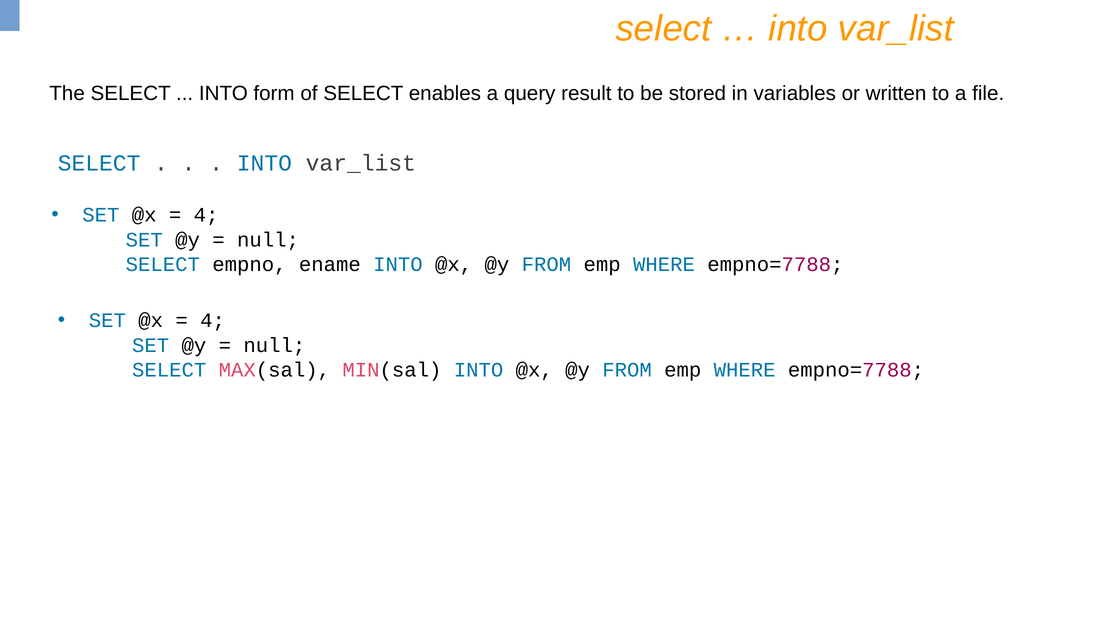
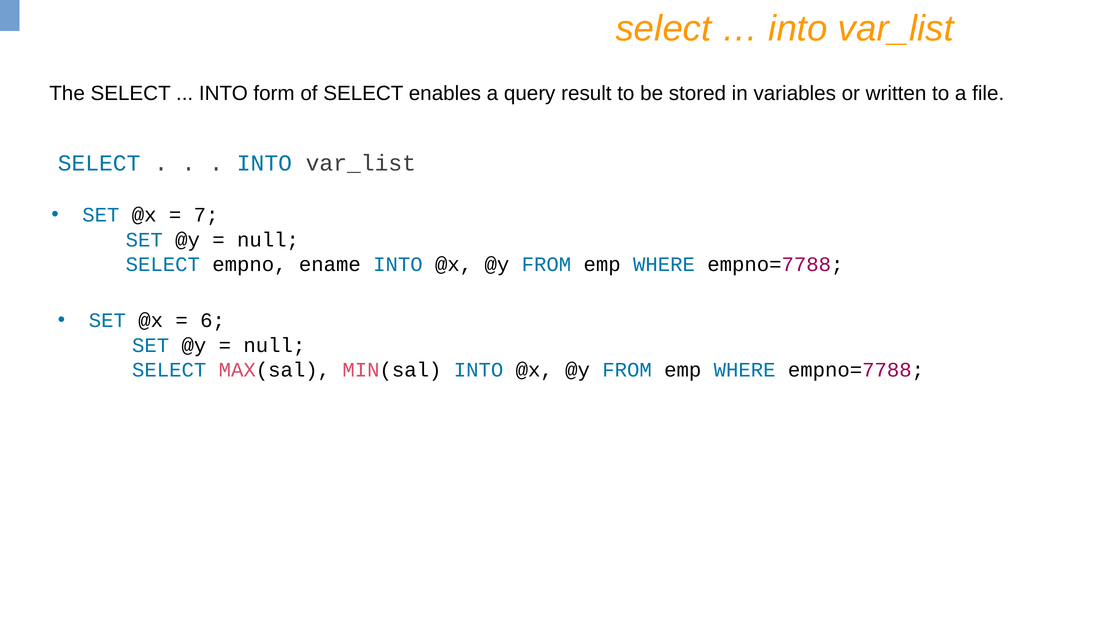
4 at (206, 215): 4 -> 7
4 at (213, 321): 4 -> 6
